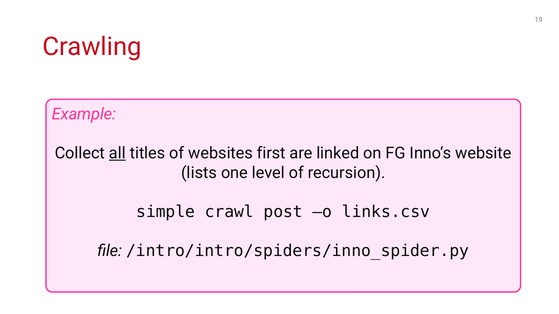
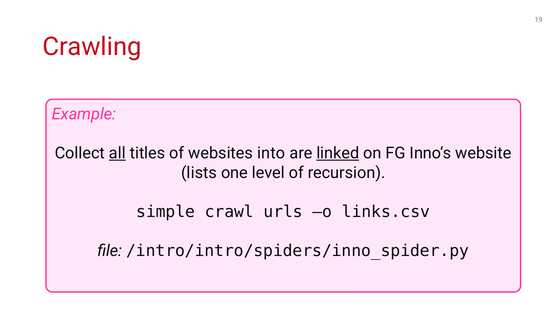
first: first -> into
linked underline: none -> present
post: post -> urls
